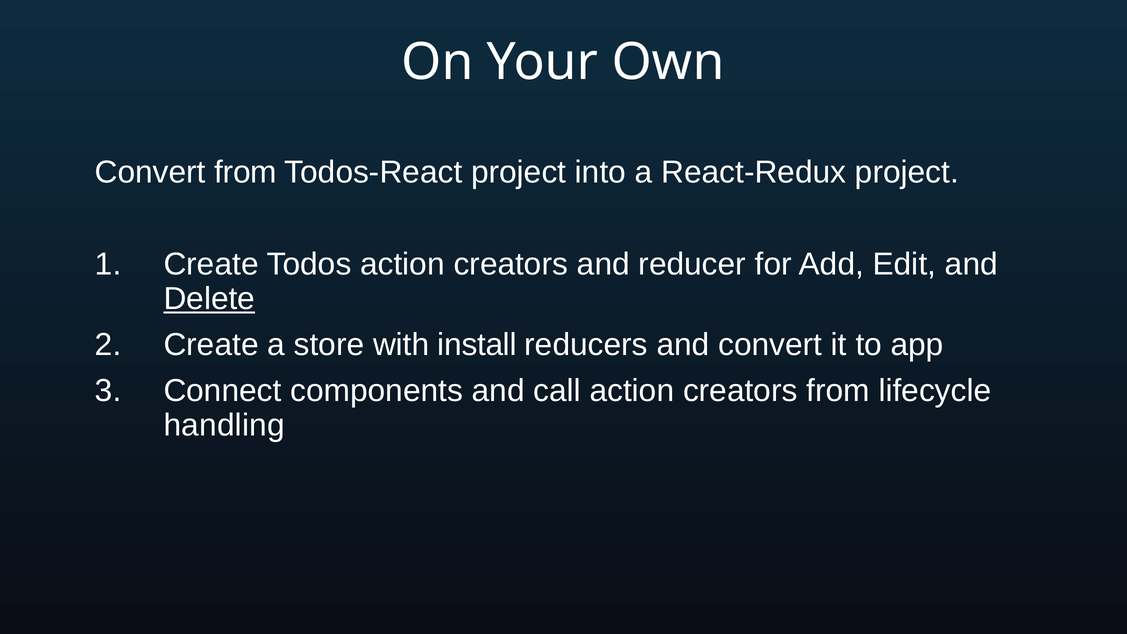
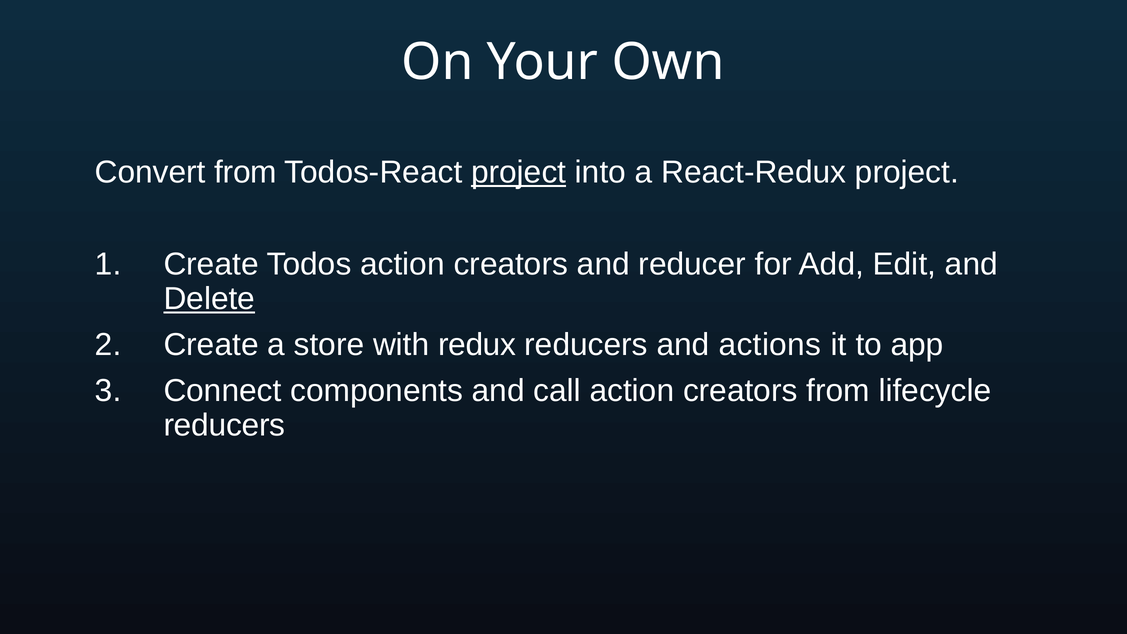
project at (519, 172) underline: none -> present
install: install -> redux
and convert: convert -> actions
handling at (224, 425): handling -> reducers
